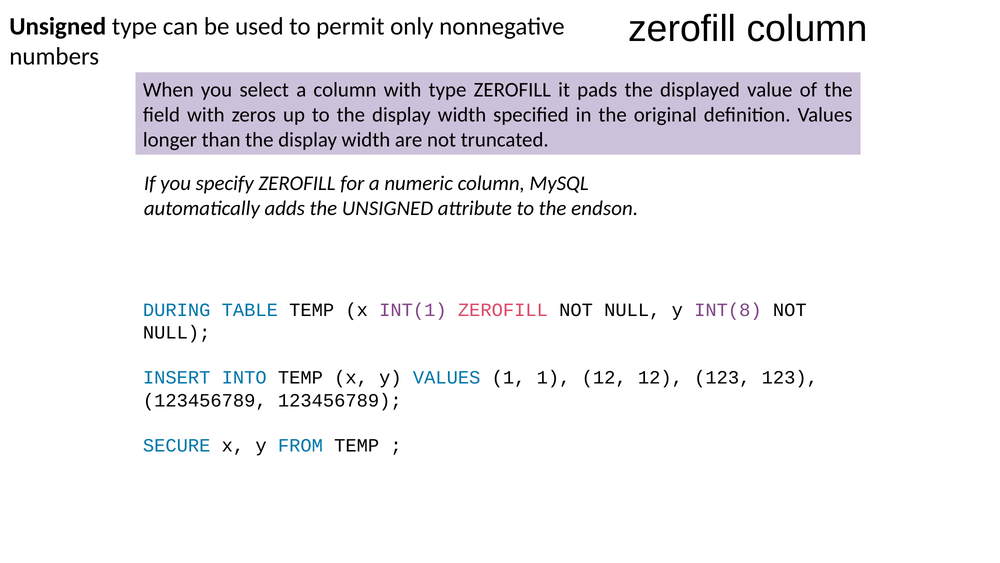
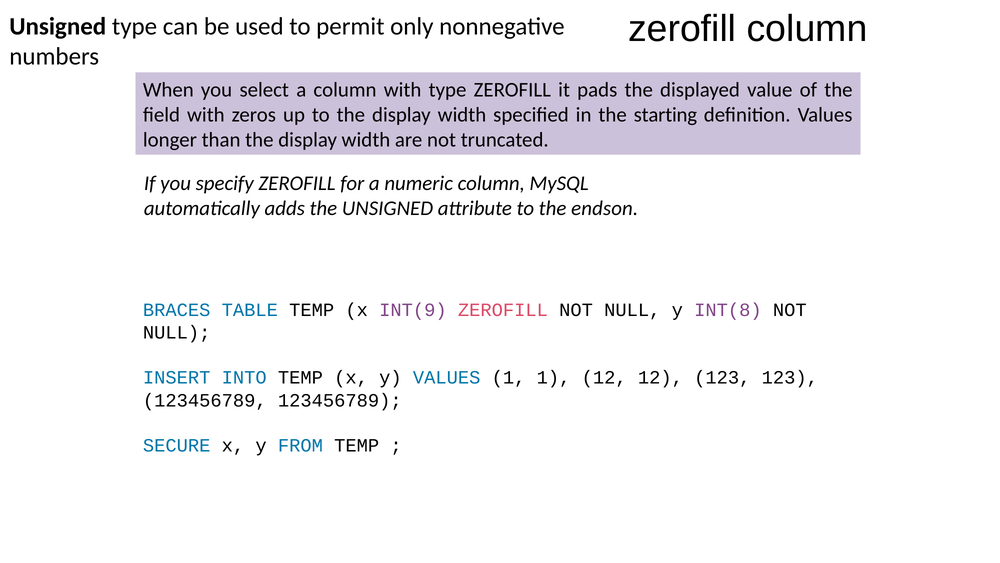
original: original -> starting
DURING: DURING -> BRACES
INT(1: INT(1 -> INT(9
